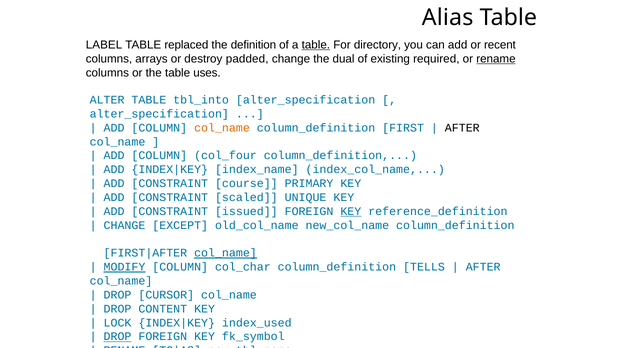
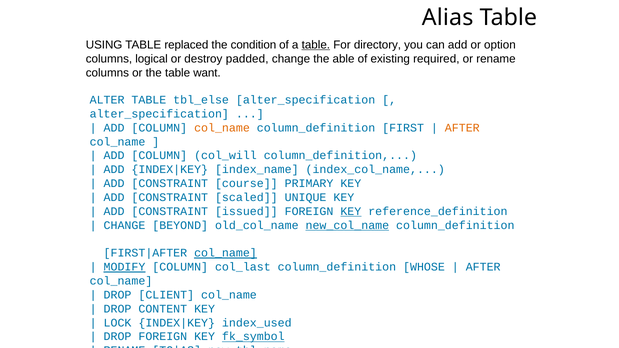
LABEL: LABEL -> USING
definition: definition -> condition
recent: recent -> option
arrays: arrays -> logical
dual: dual -> able
rename at (496, 59) underline: present -> none
uses: uses -> want
tbl_into: tbl_into -> tbl_else
AFTER at (462, 128) colour: black -> orange
col_four: col_four -> col_will
EXCEPT: EXCEPT -> BEYOND
new_col_name underline: none -> present
col_char: col_char -> col_last
TELLS: TELLS -> WHOSE
CURSOR: CURSOR -> CLIENT
DROP at (118, 337) underline: present -> none
fk_symbol underline: none -> present
